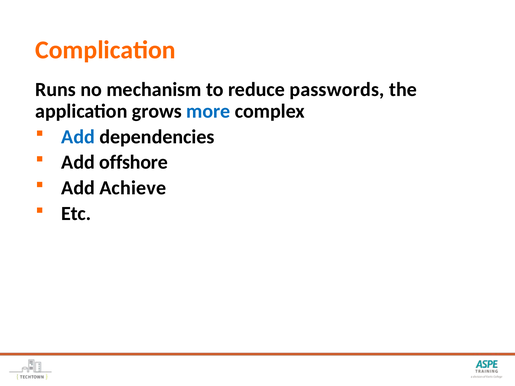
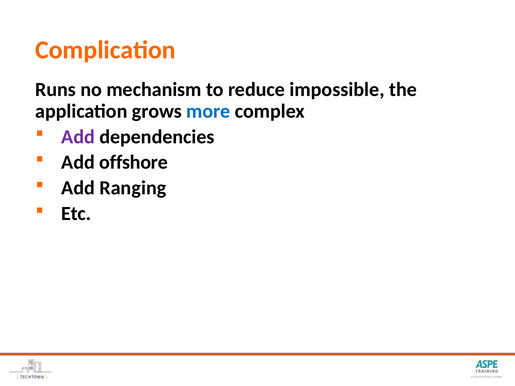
passwords: passwords -> impossible
Add at (78, 137) colour: blue -> purple
Achieve: Achieve -> Ranging
